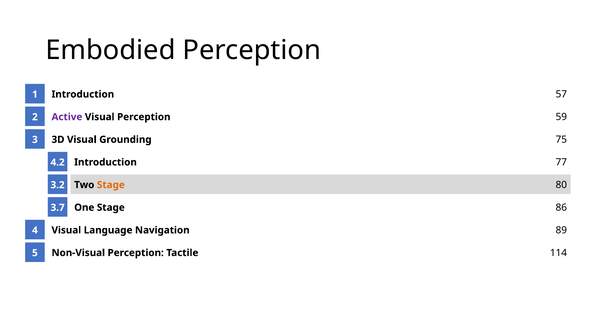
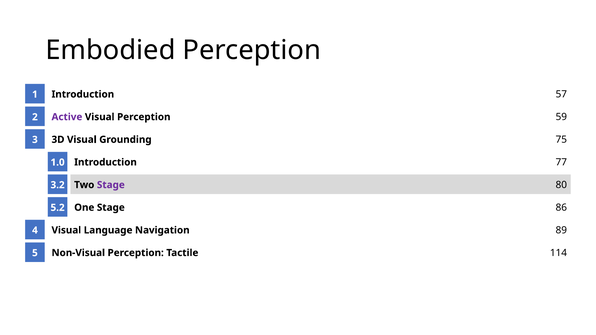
4.2: 4.2 -> 1.0
Stage at (111, 185) colour: orange -> purple
3.7: 3.7 -> 5.2
